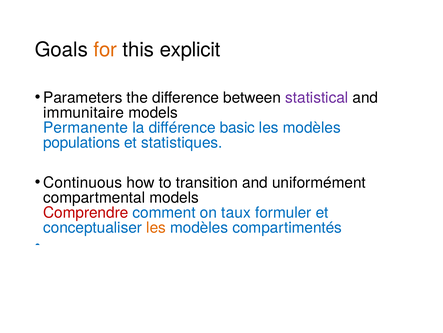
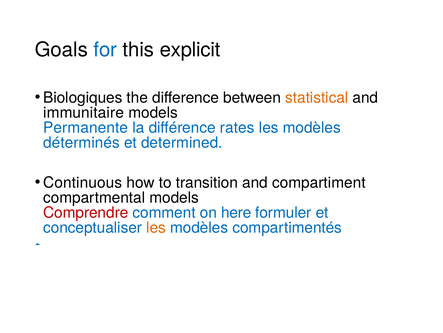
for colour: orange -> blue
Parameters: Parameters -> Biologiques
statistical colour: purple -> orange
basic: basic -> rates
populations: populations -> déterminés
statistiques: statistiques -> determined
uniformément: uniformément -> compartiment
taux: taux -> here
